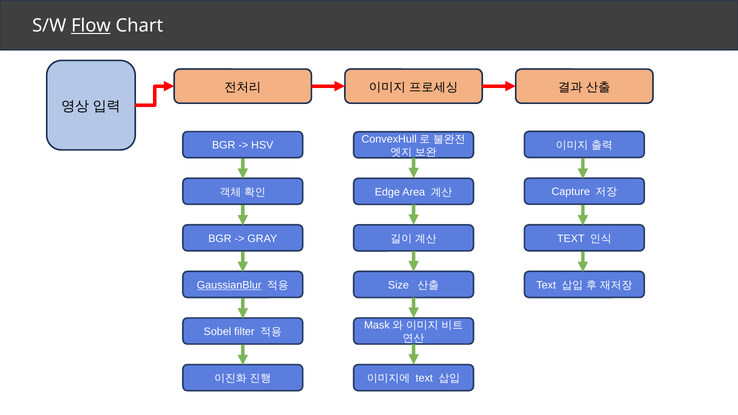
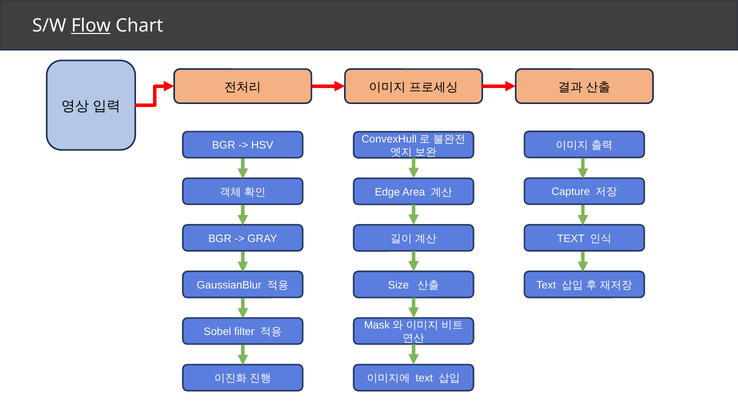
GaussianBlur underline: present -> none
